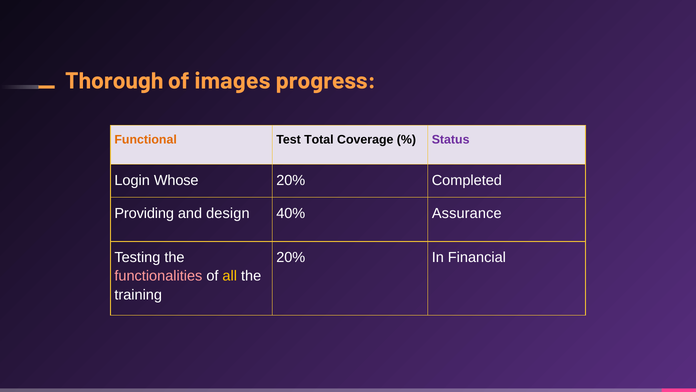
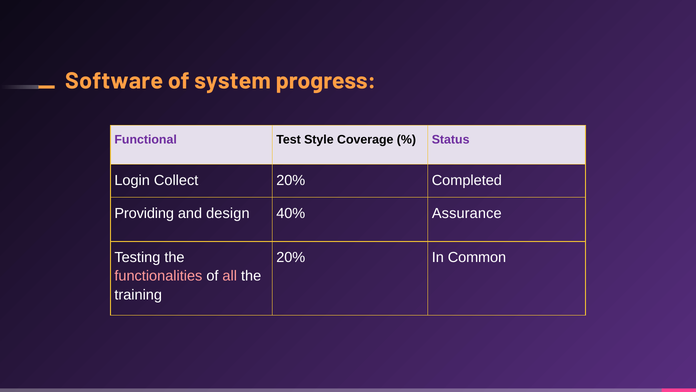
Thorough: Thorough -> Software
images: images -> system
Functional colour: orange -> purple
Total: Total -> Style
Whose: Whose -> Collect
Financial: Financial -> Common
all colour: yellow -> pink
